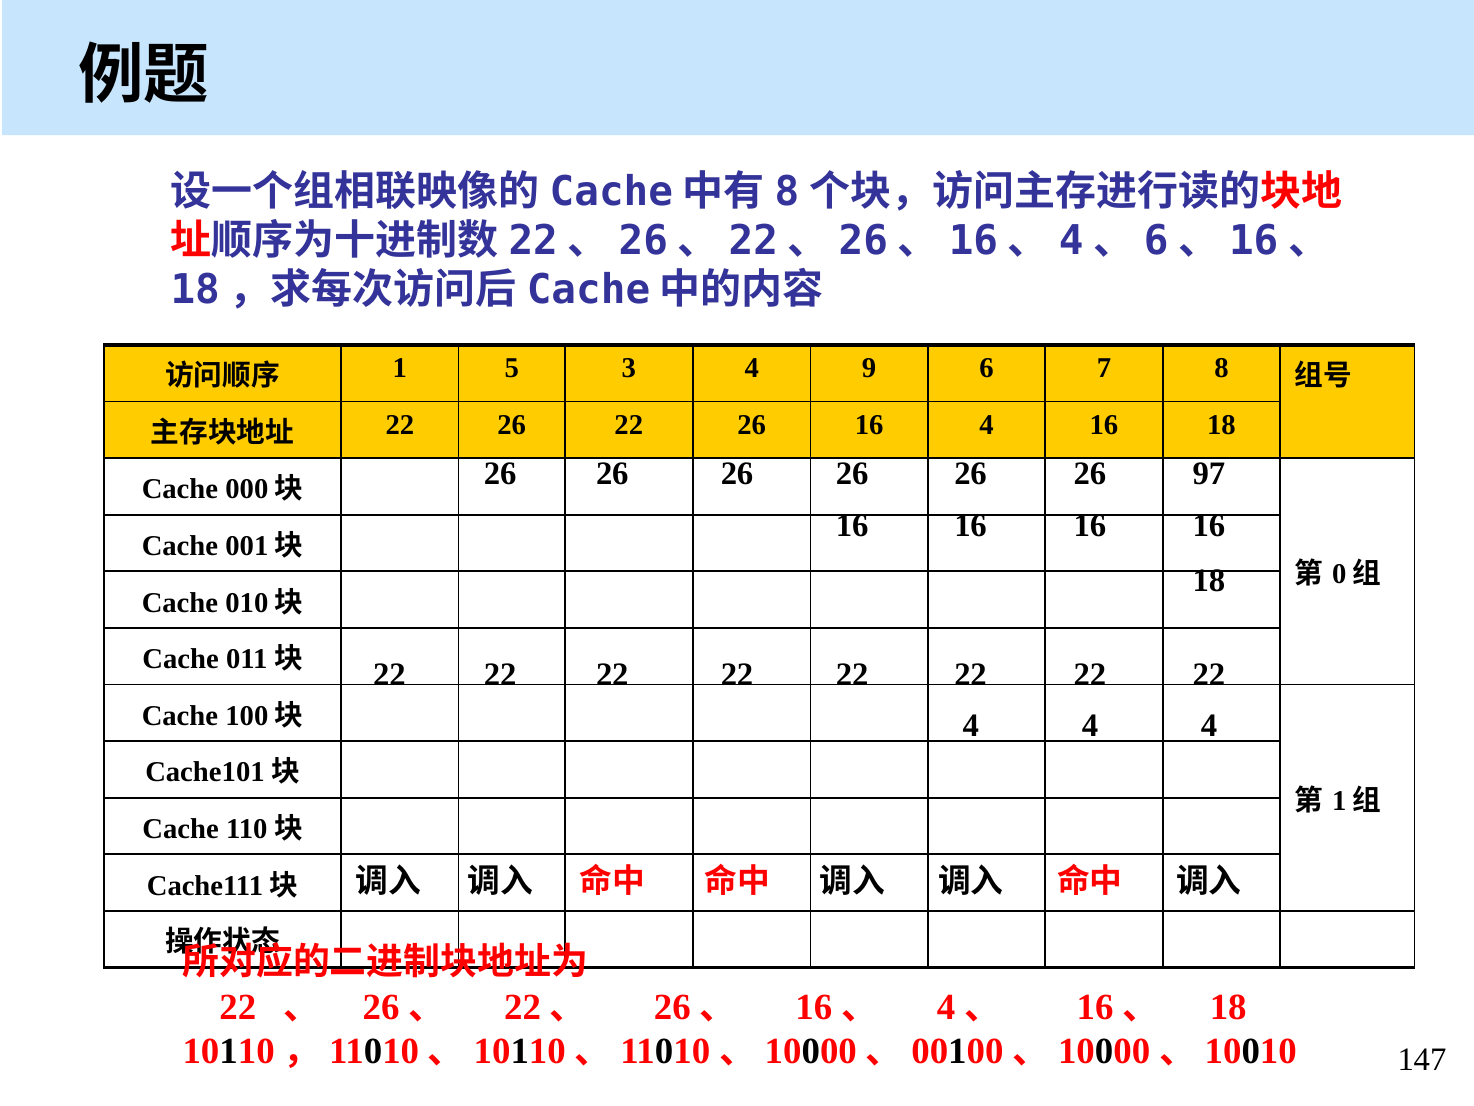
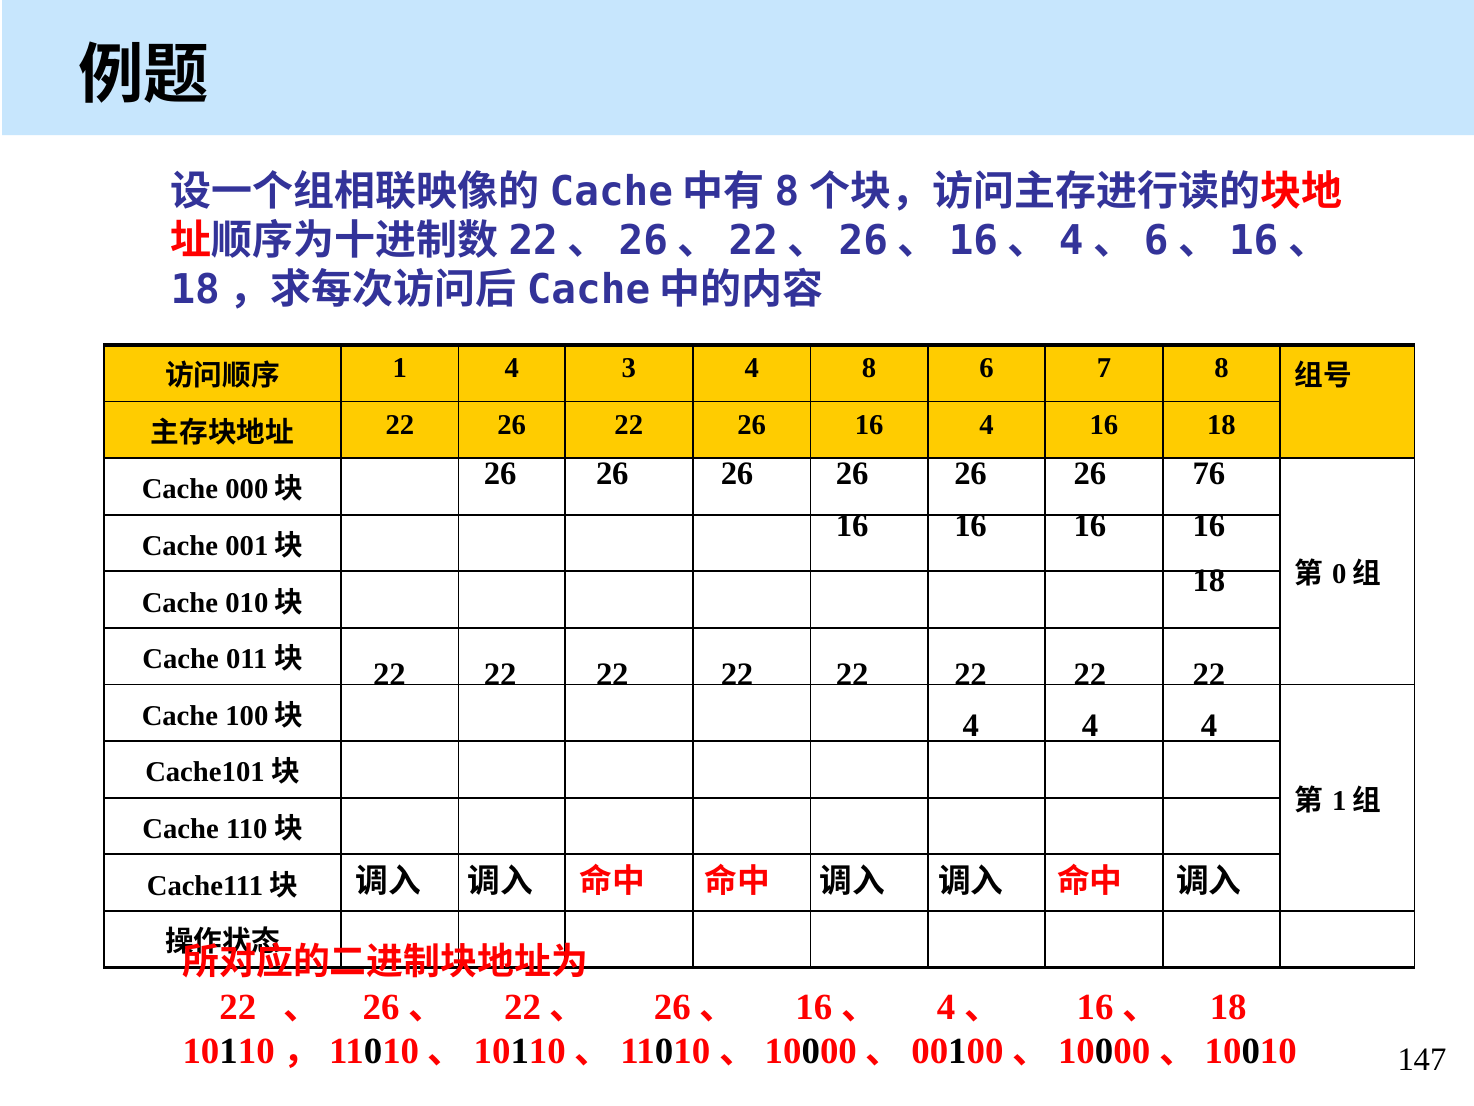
1 5: 5 -> 4
4 9: 9 -> 8
97: 97 -> 76
